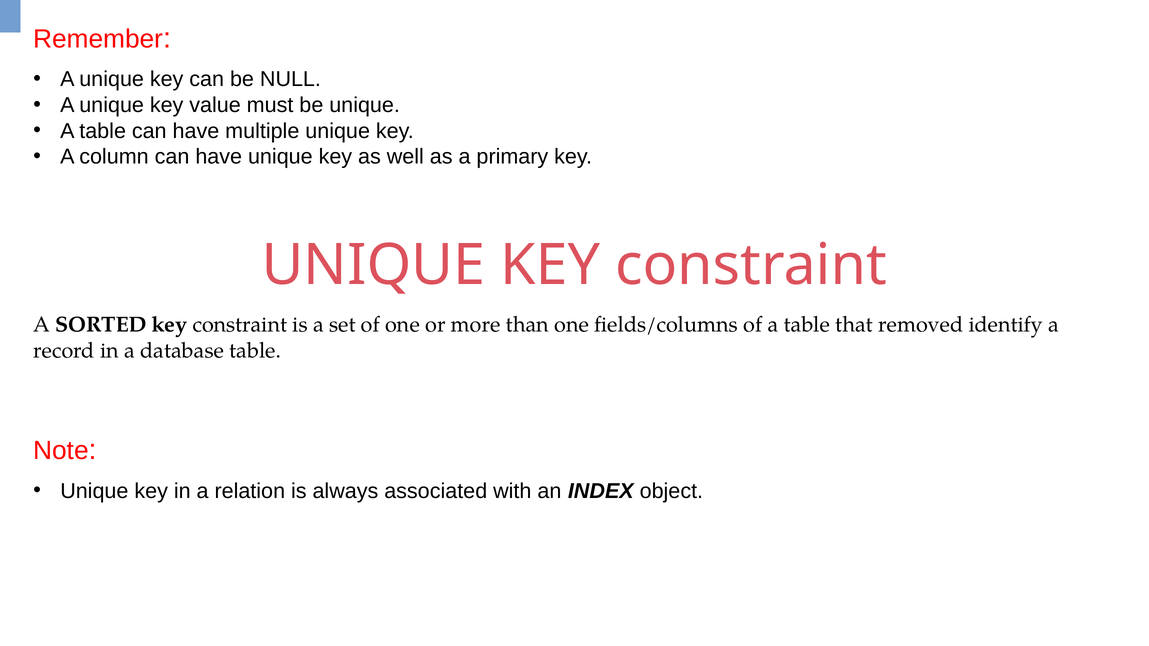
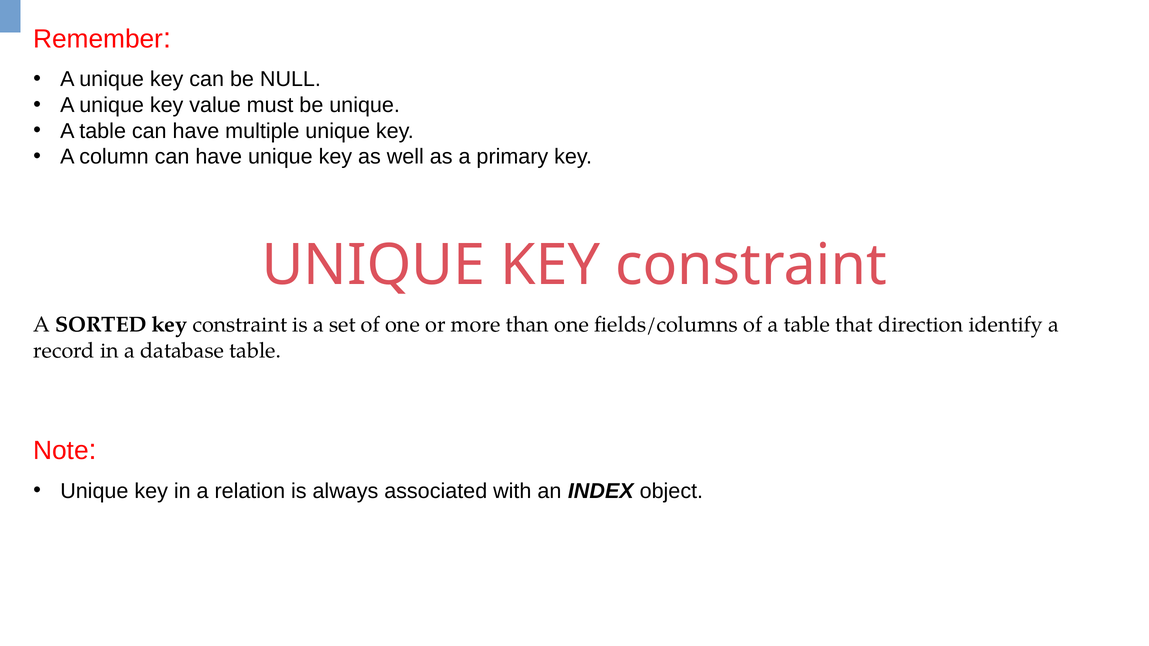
removed: removed -> direction
